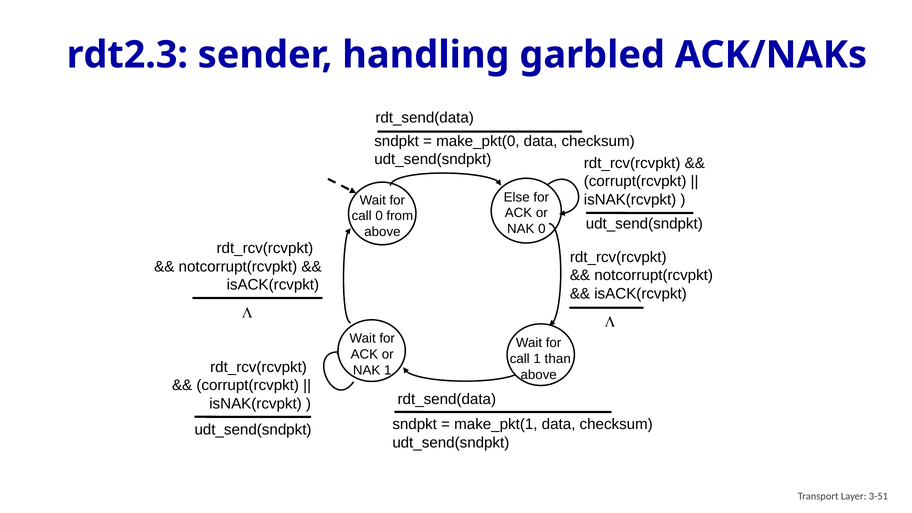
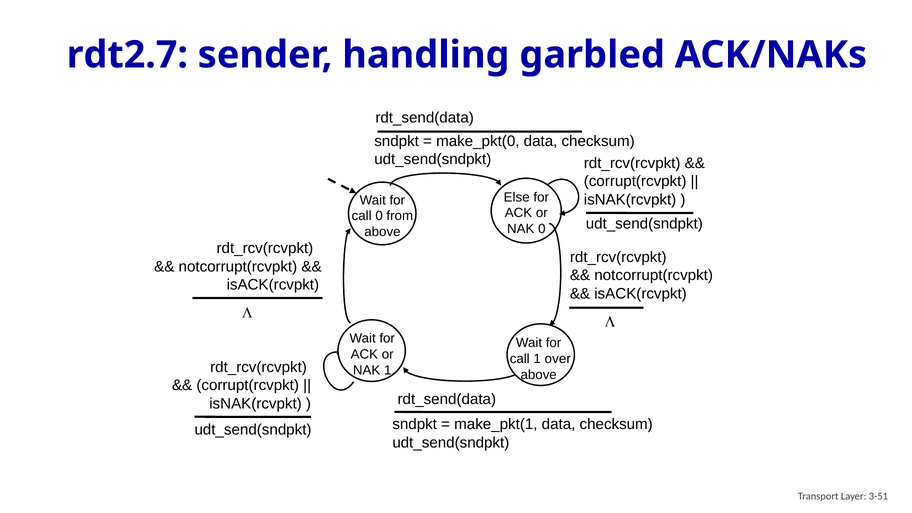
rdt2.3: rdt2.3 -> rdt2.7
than: than -> over
